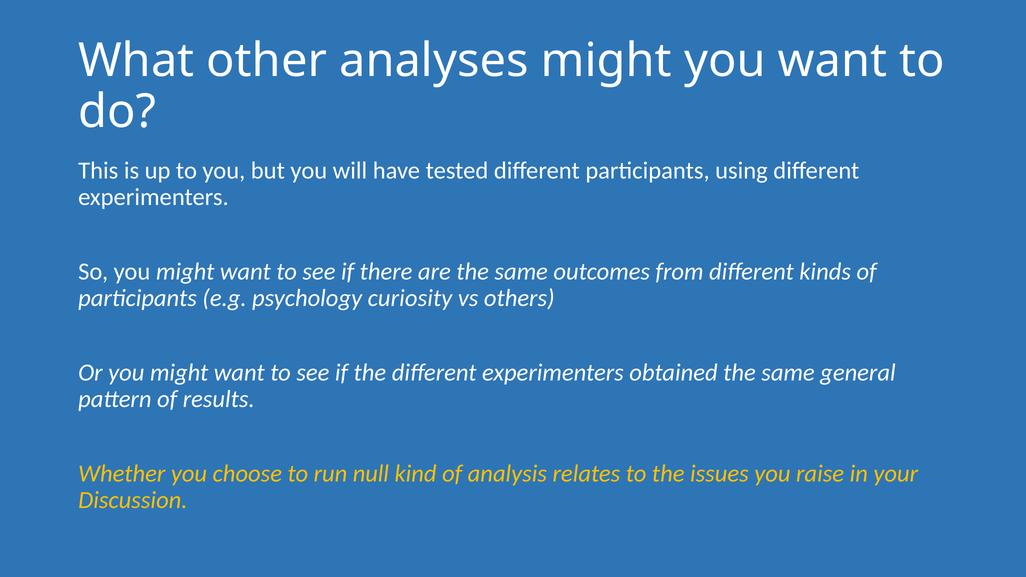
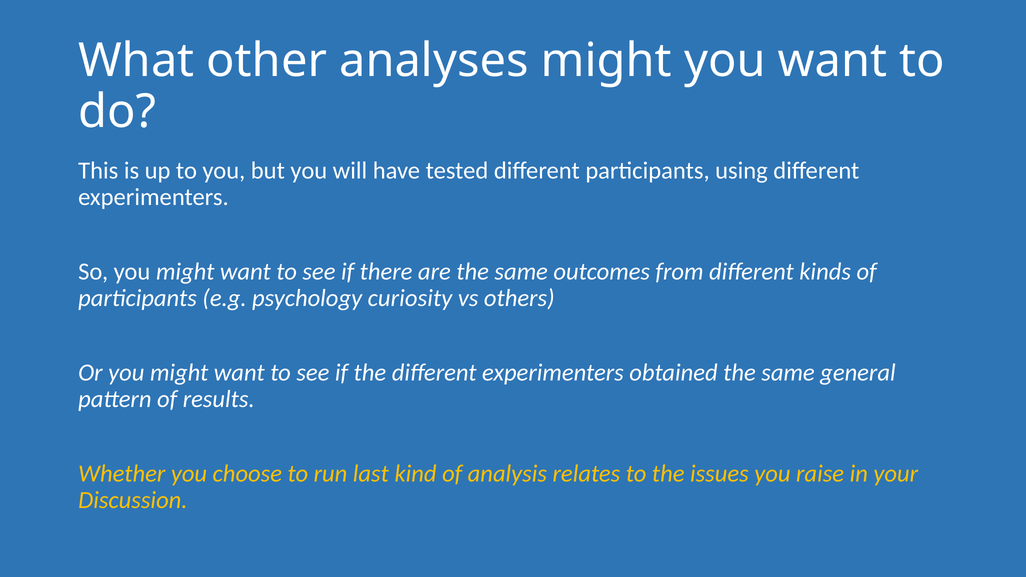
null: null -> last
